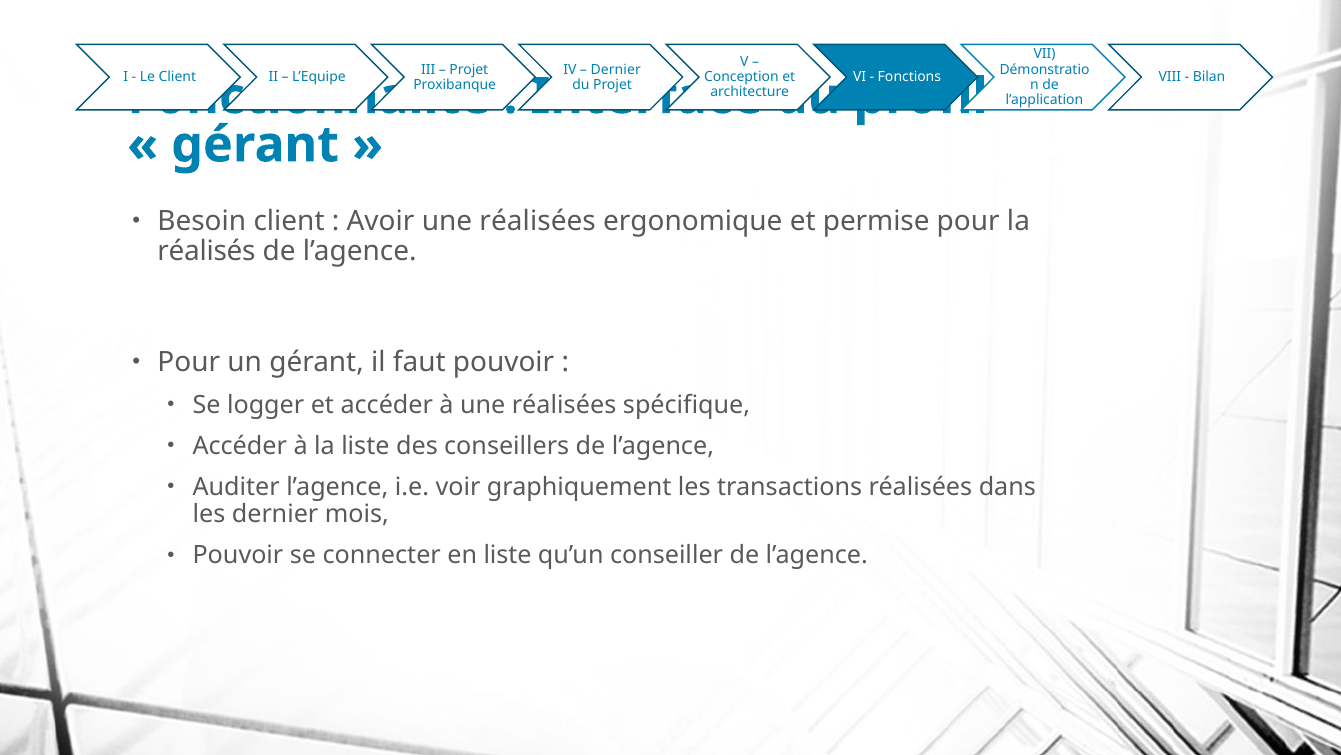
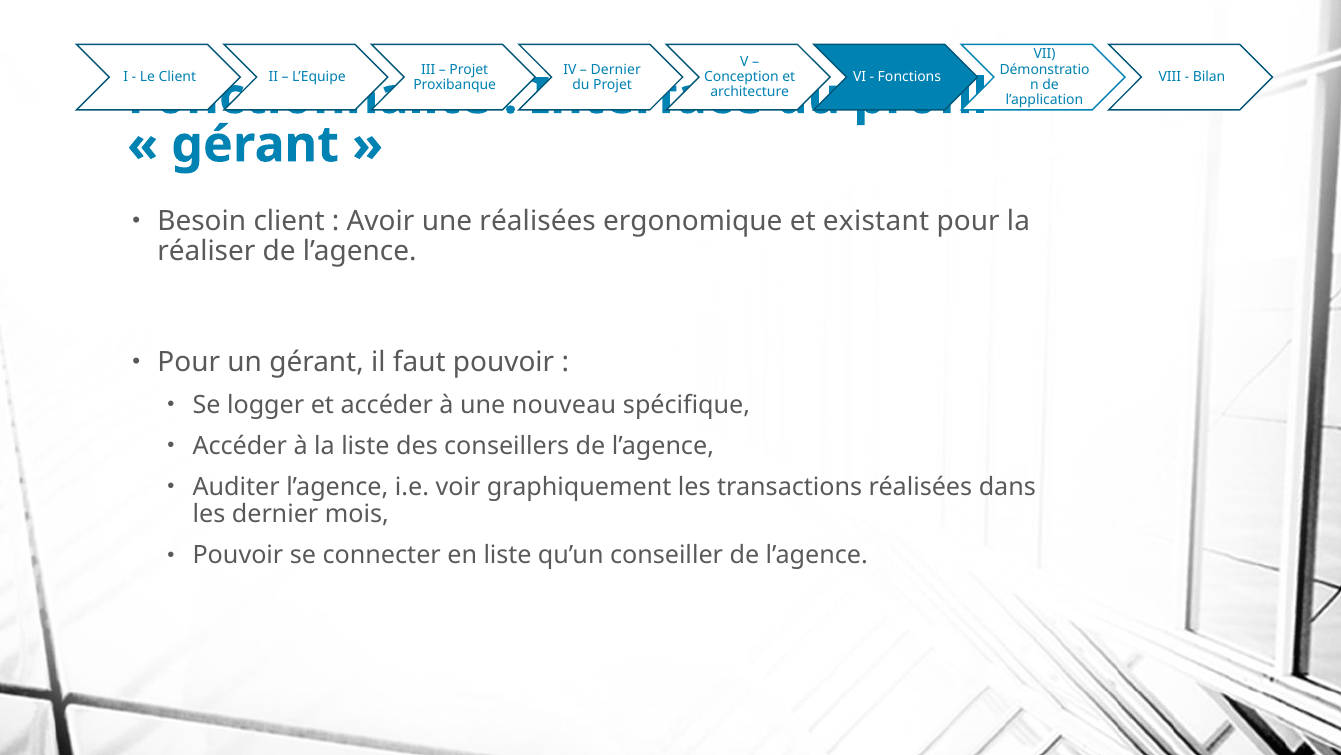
permise: permise -> existant
réalisés: réalisés -> réaliser
à une réalisées: réalisées -> nouveau
